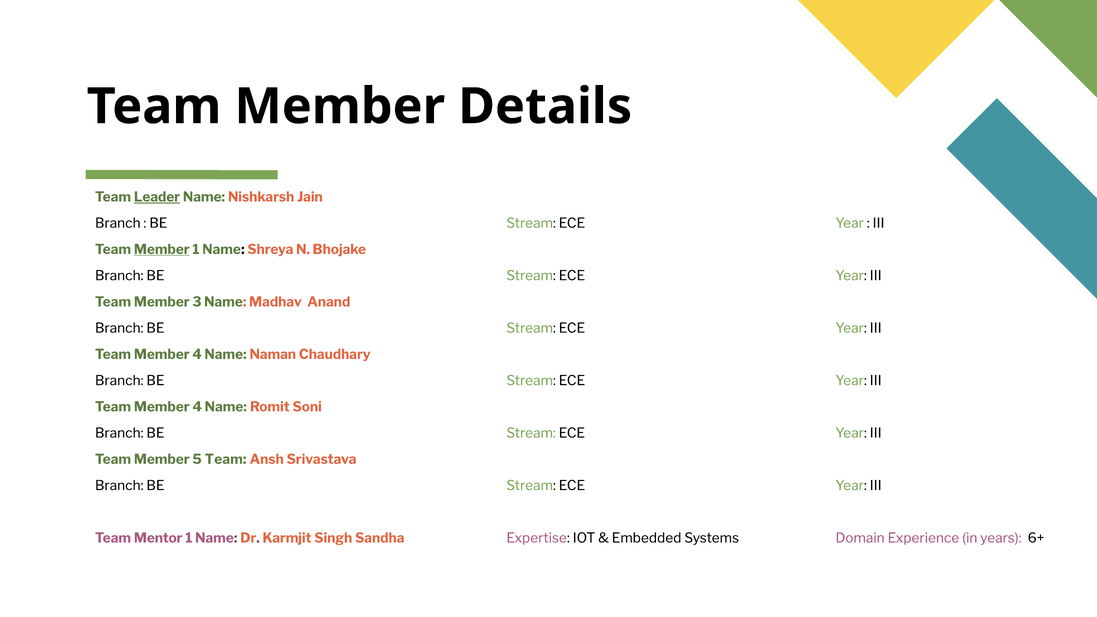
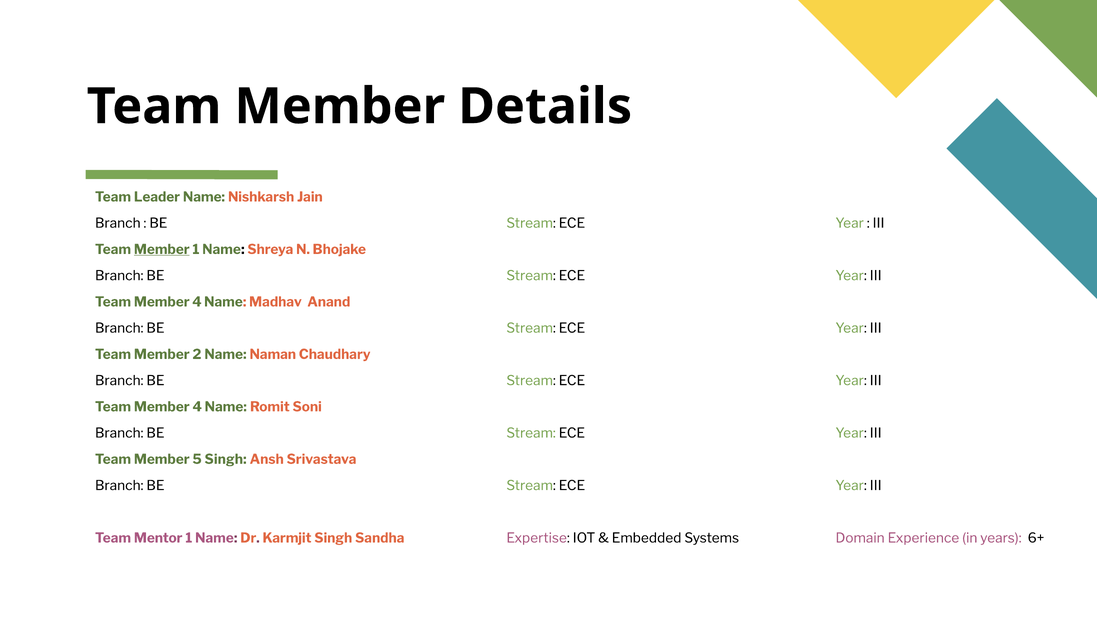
Leader underline: present -> none
3 at (197, 302): 3 -> 4
4 at (197, 354): 4 -> 2
5 Team: Team -> Singh
